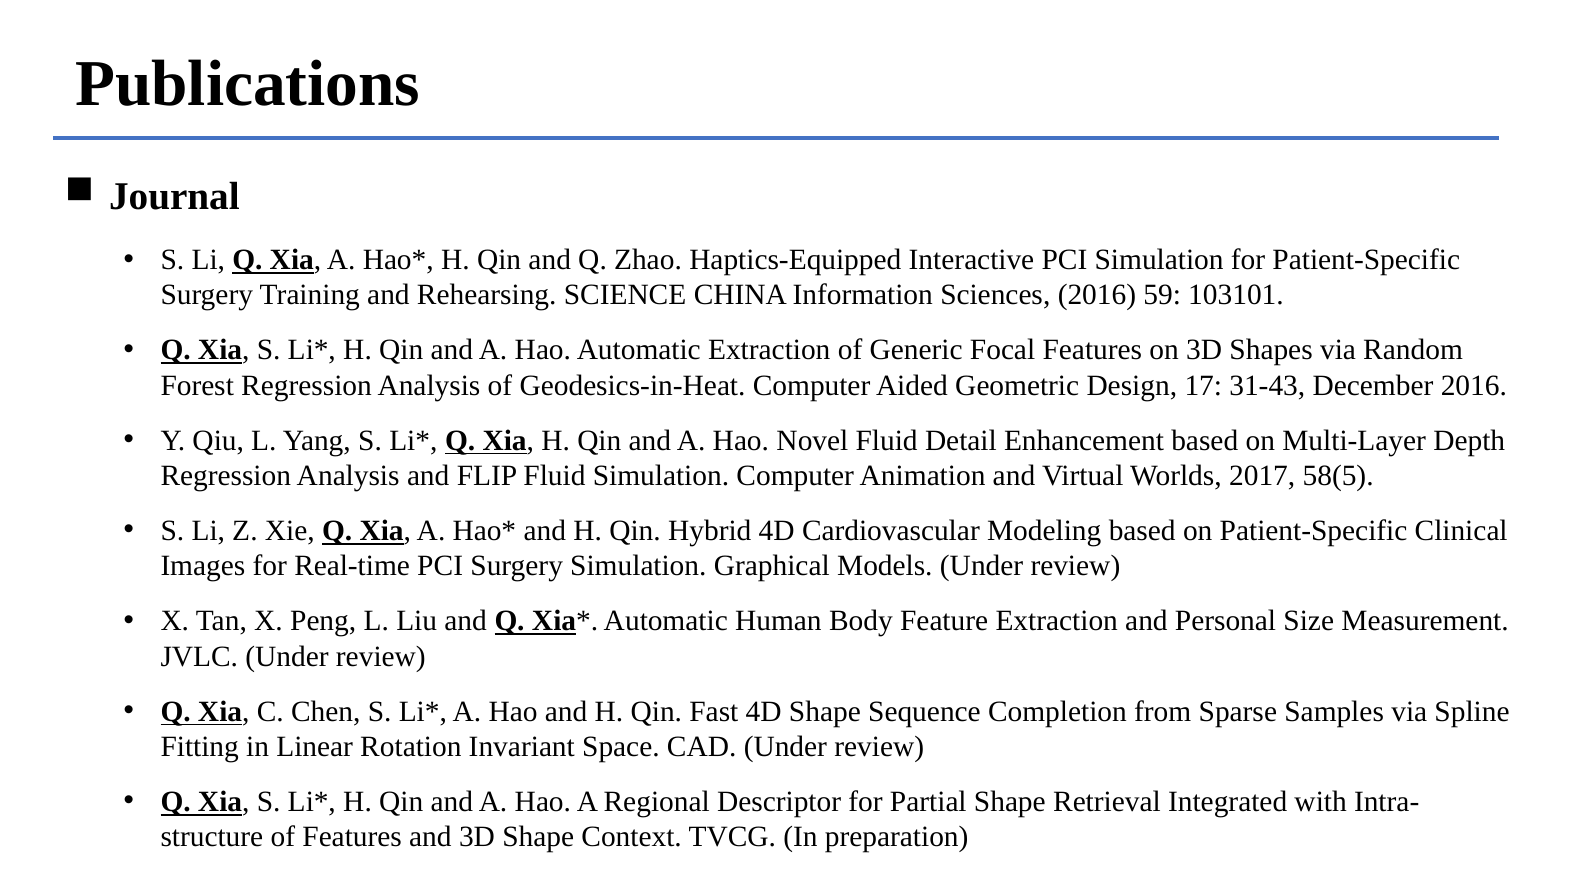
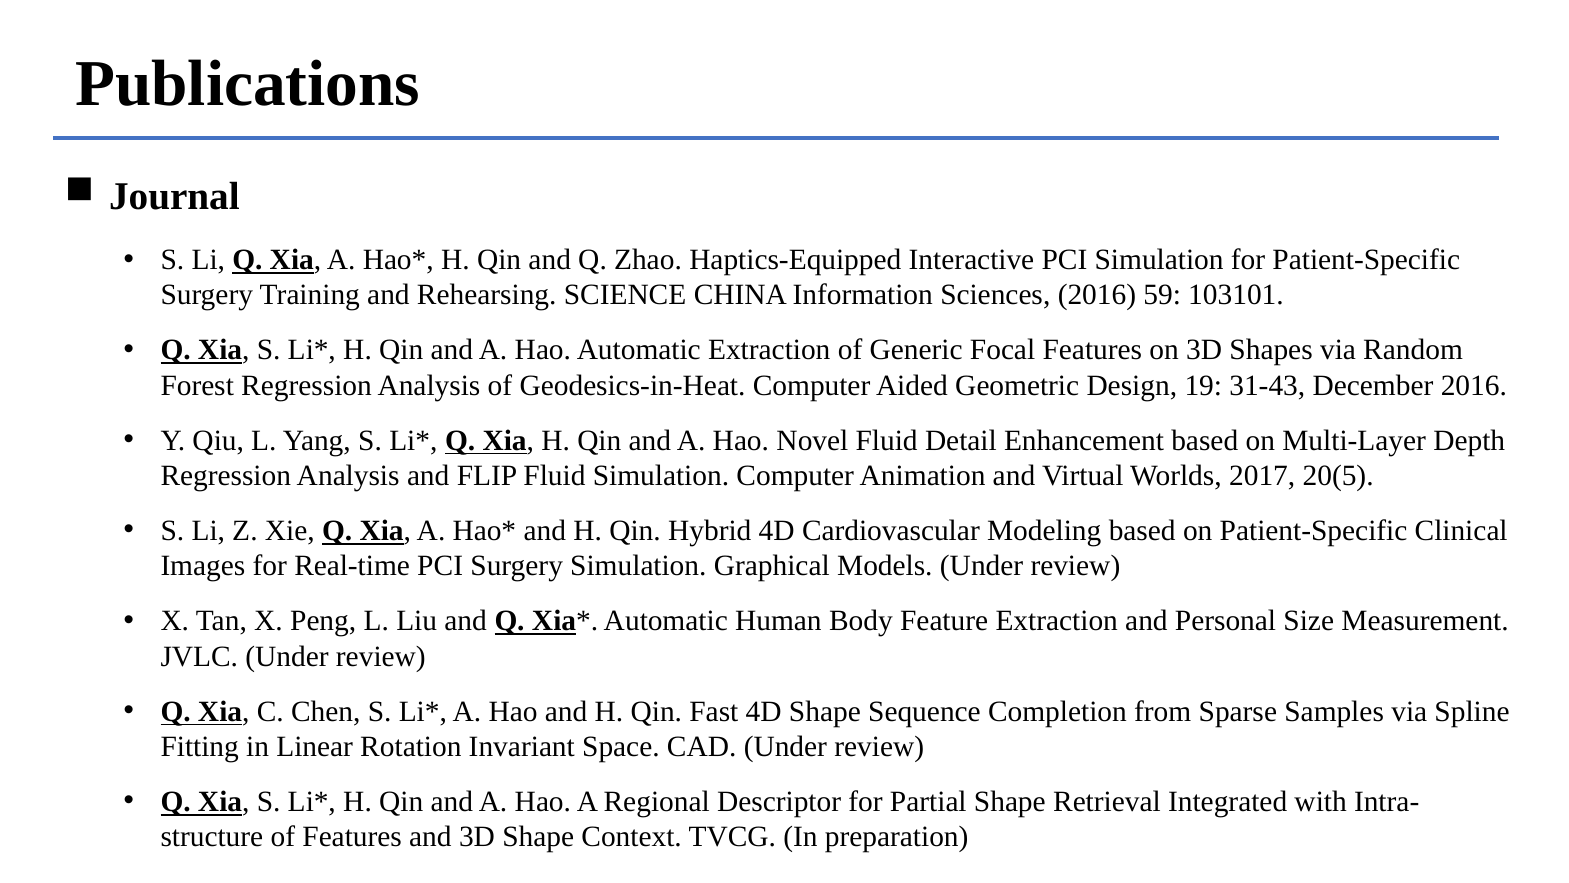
17: 17 -> 19
58(5: 58(5 -> 20(5
